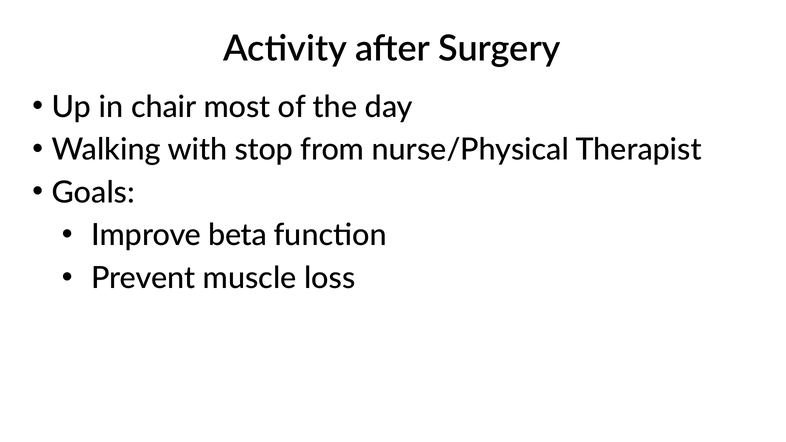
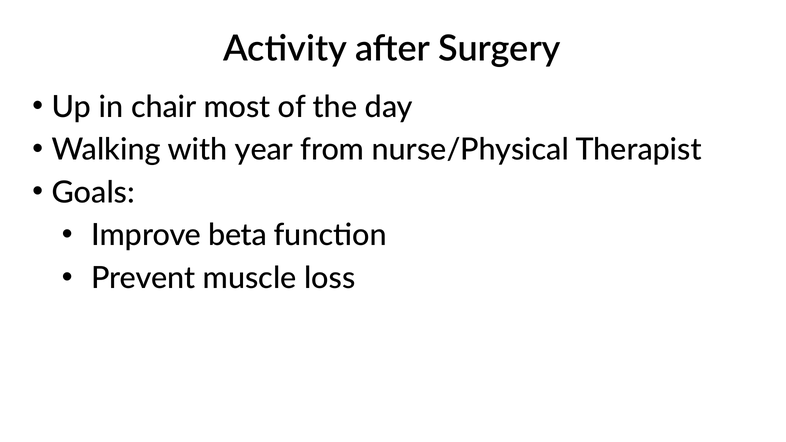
stop: stop -> year
